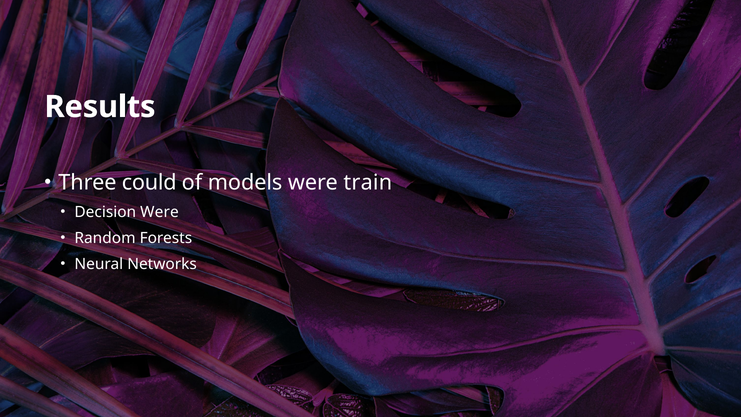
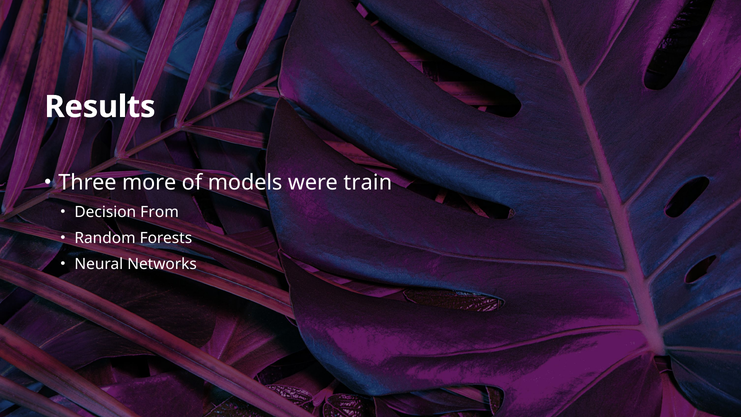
could: could -> more
Decision Were: Were -> From
